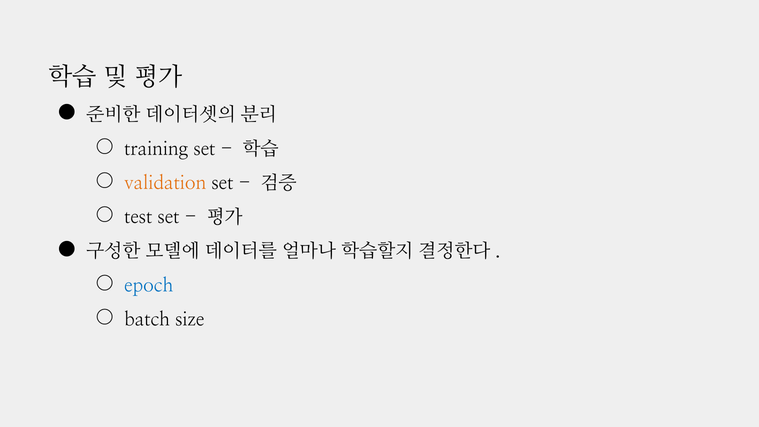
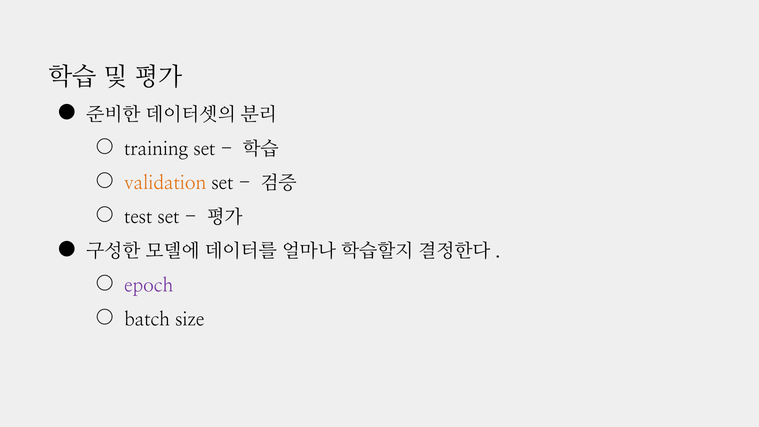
epoch colour: blue -> purple
